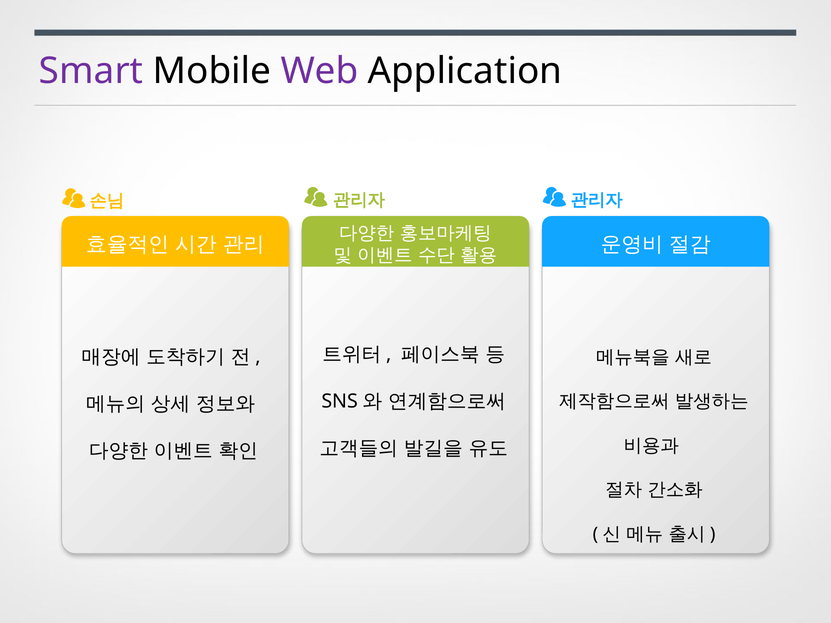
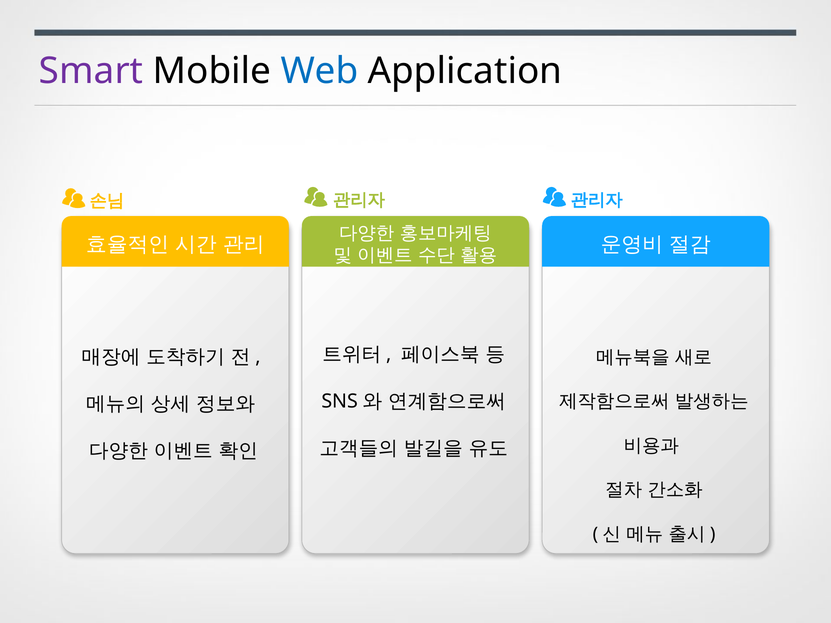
Web colour: purple -> blue
